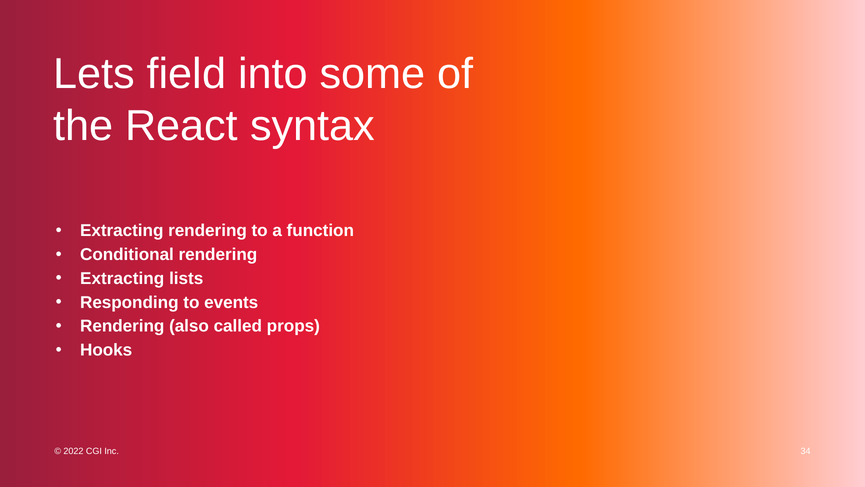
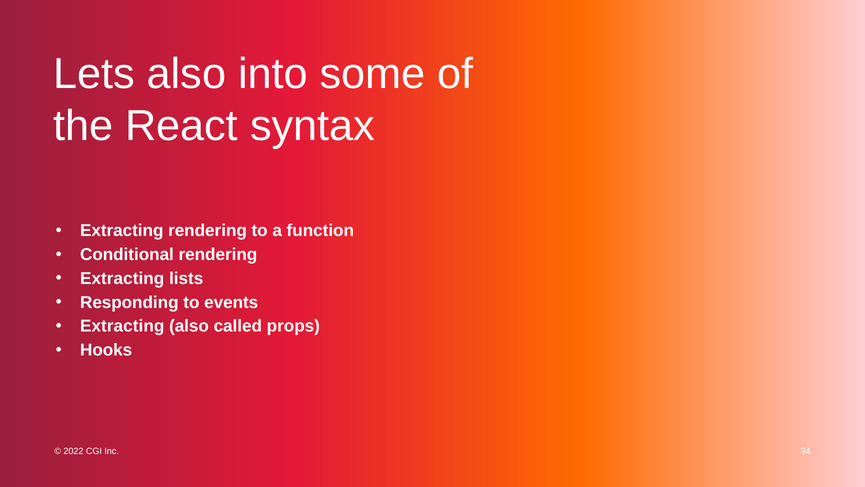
Lets field: field -> also
Rendering at (122, 326): Rendering -> Extracting
